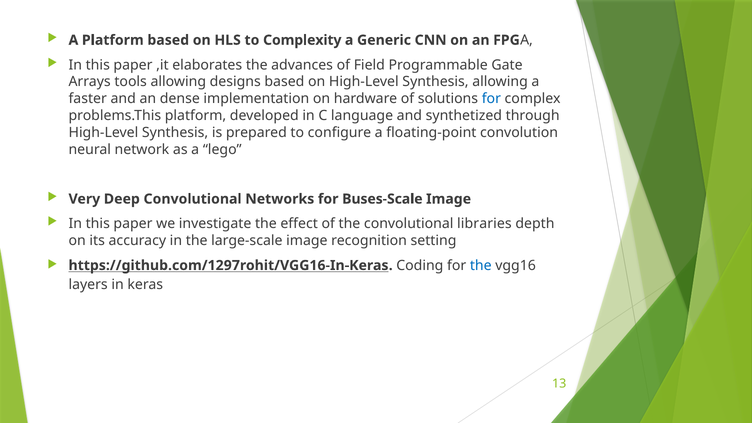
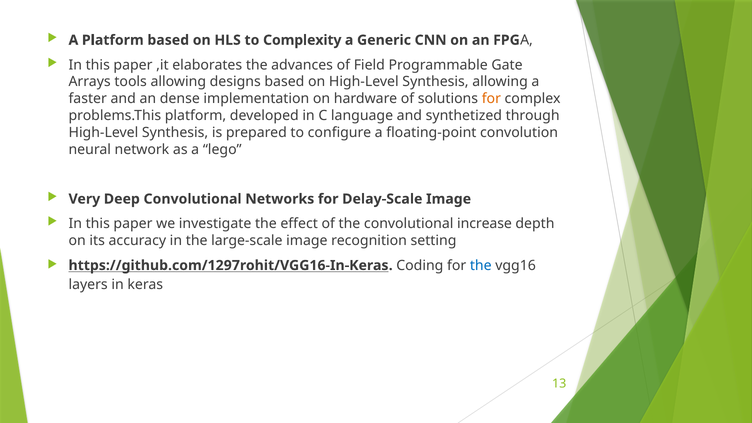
for at (491, 99) colour: blue -> orange
Buses-Scale: Buses-Scale -> Delay-Scale
libraries: libraries -> increase
